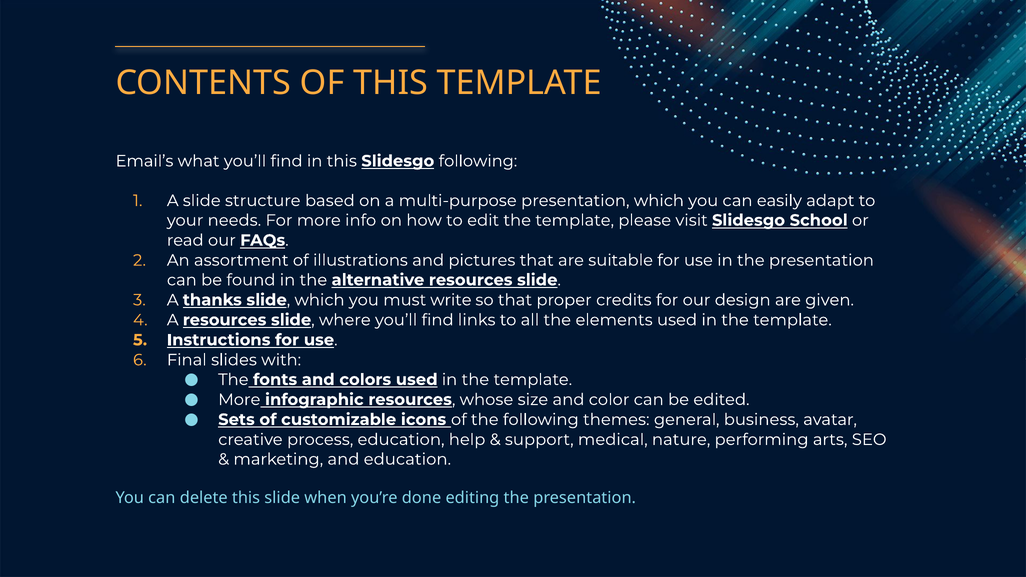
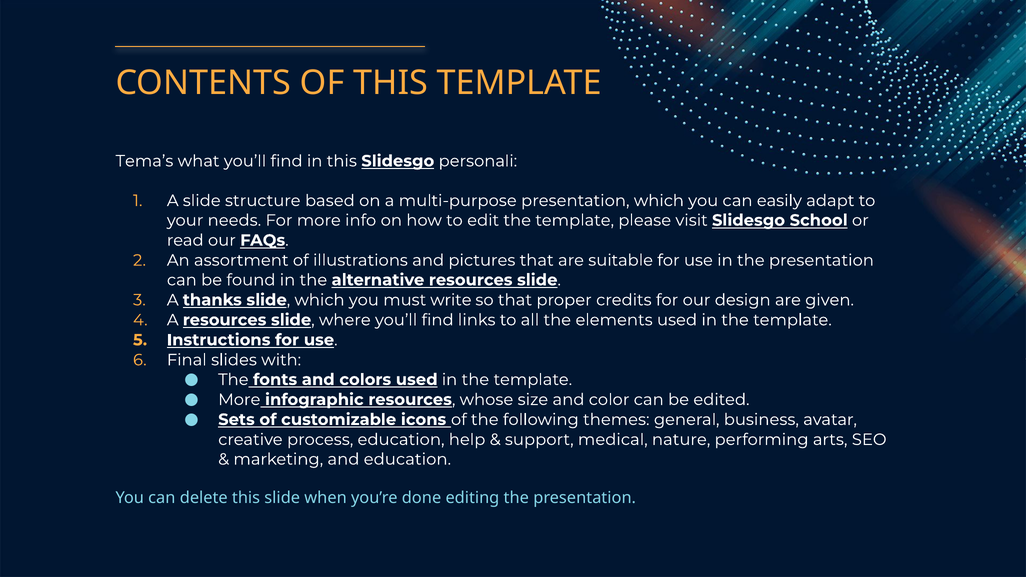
Email’s: Email’s -> Tema’s
Slidesgo following: following -> personali
